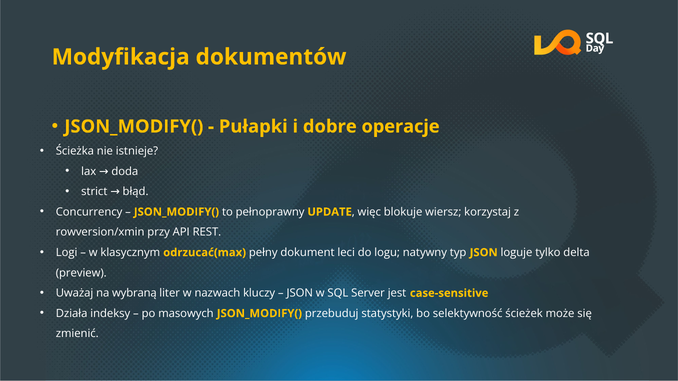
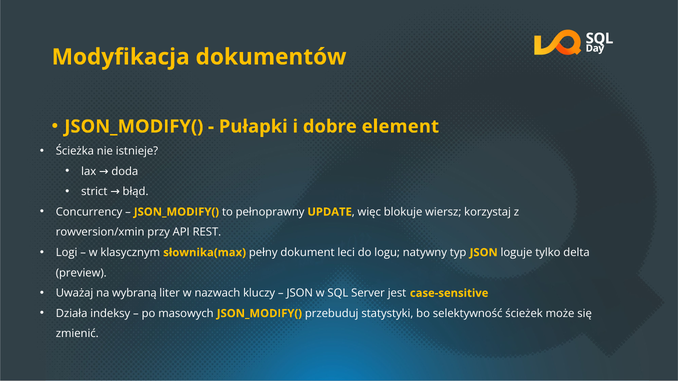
operacje: operacje -> element
odrzucać(max: odrzucać(max -> słownika(max
